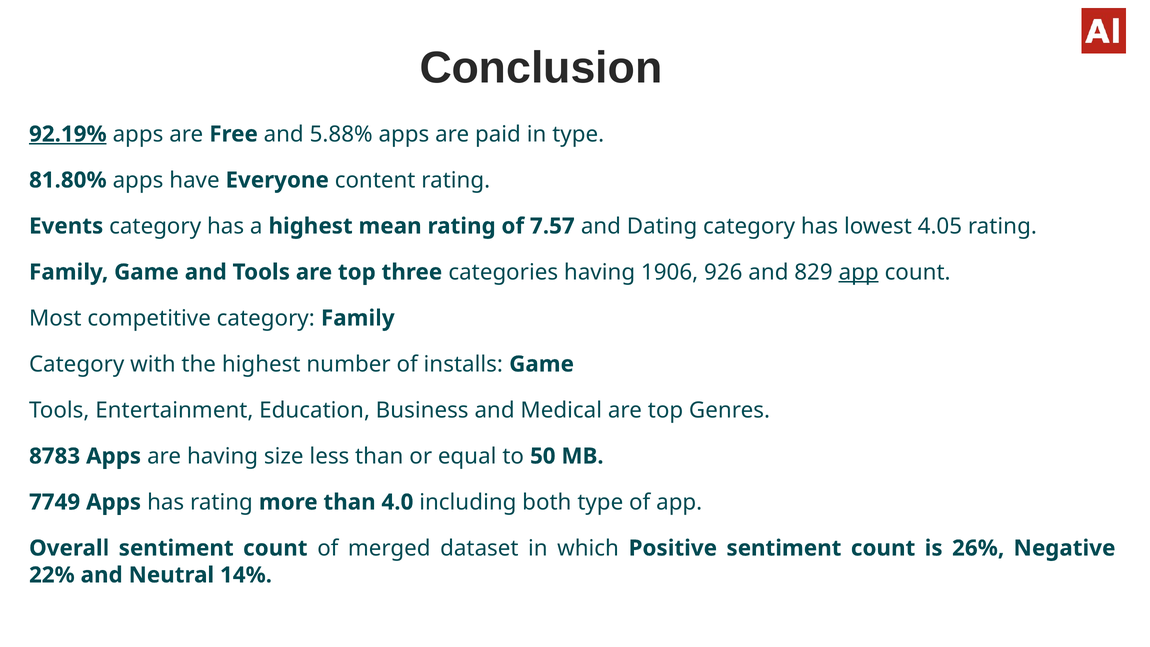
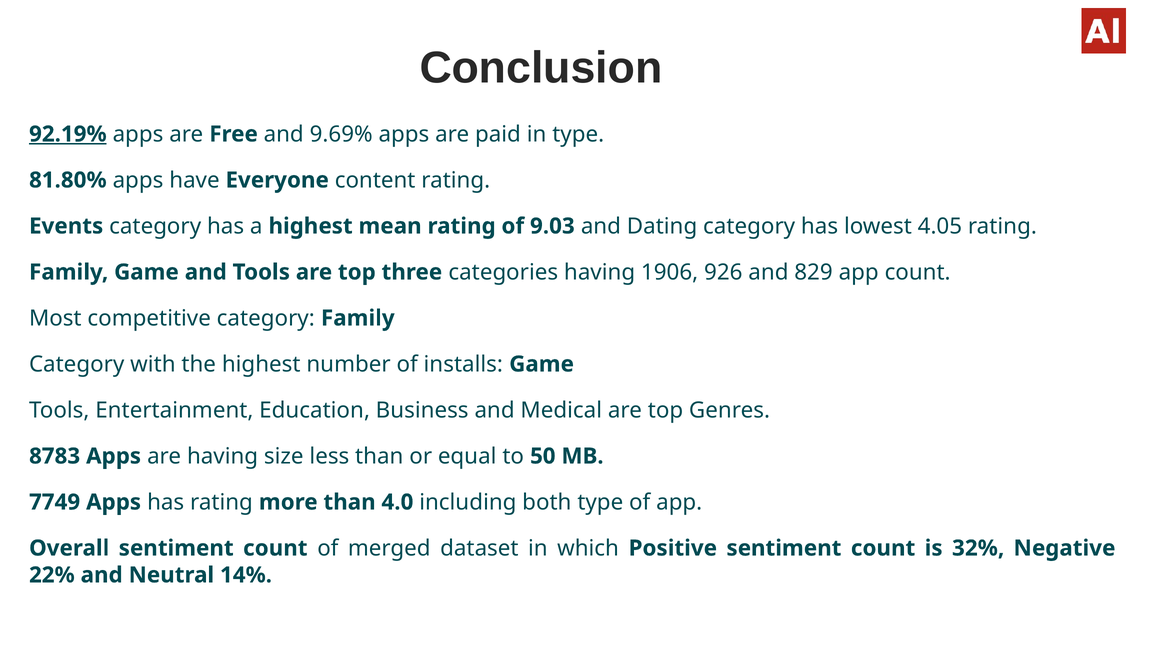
5.88%: 5.88% -> 9.69%
7.57: 7.57 -> 9.03
app at (859, 272) underline: present -> none
26%: 26% -> 32%
